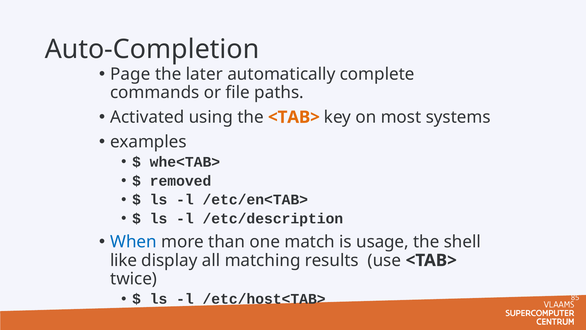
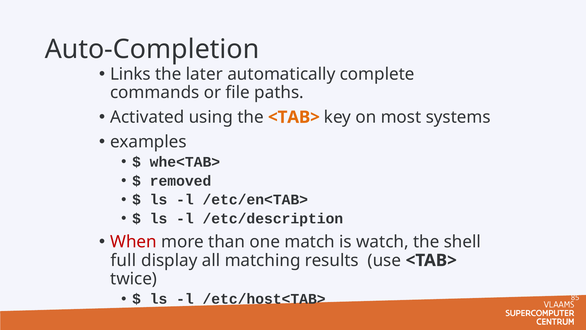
Page: Page -> Links
When colour: blue -> red
usage: usage -> watch
like: like -> full
